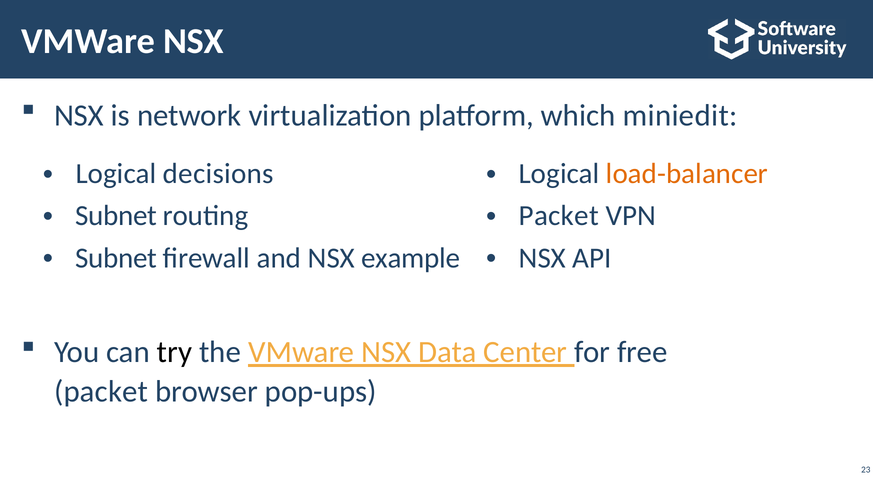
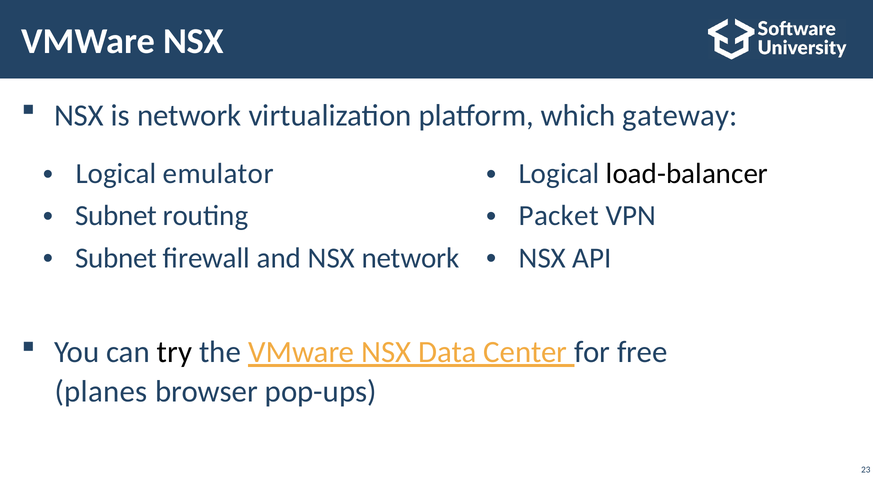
miniedit: miniedit -> gateway
decisions: decisions -> emulator
load-balancer colour: orange -> black
NSX example: example -> network
packet at (101, 392): packet -> planes
